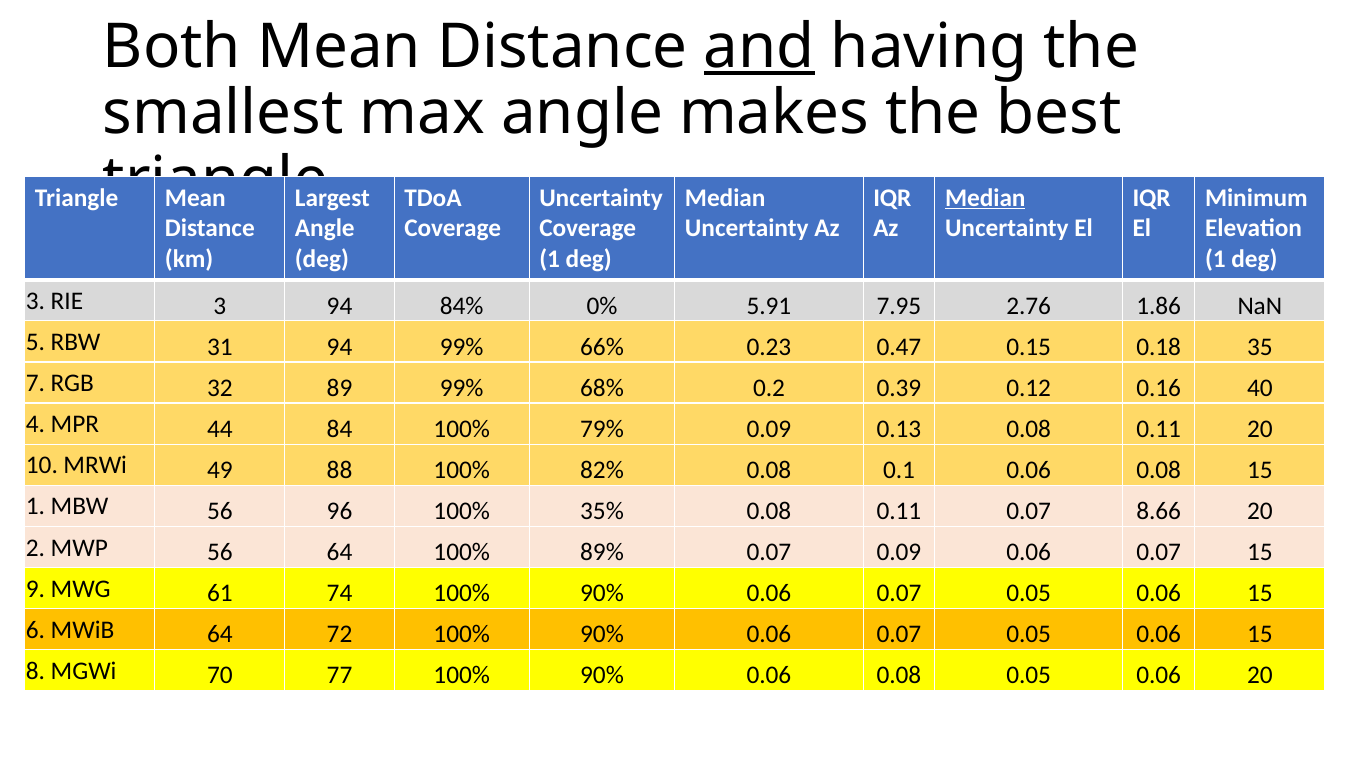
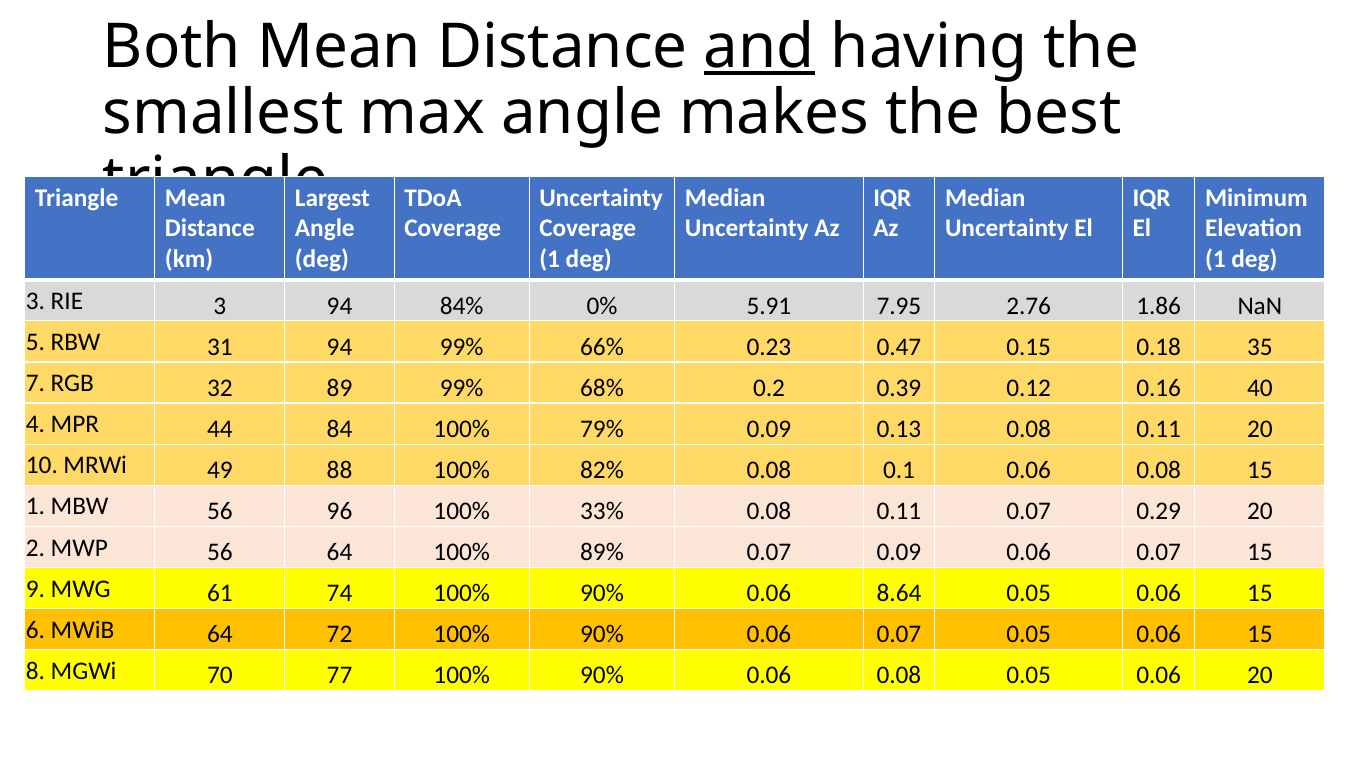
Median at (985, 198) underline: present -> none
35%: 35% -> 33%
8.66: 8.66 -> 0.29
0.07 at (899, 593): 0.07 -> 8.64
